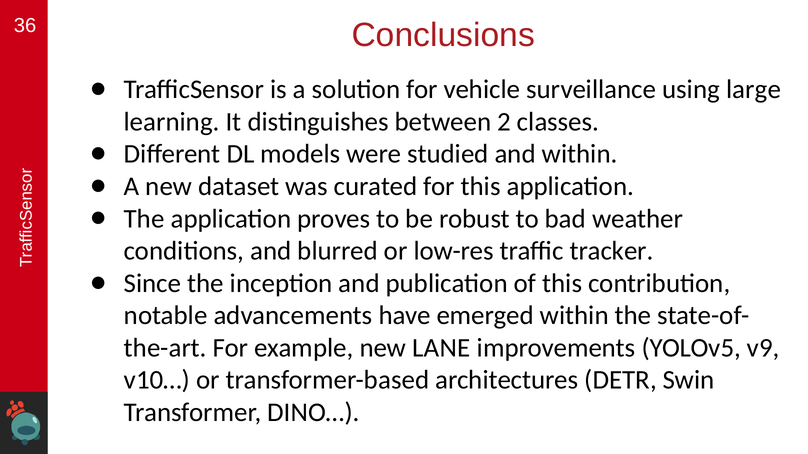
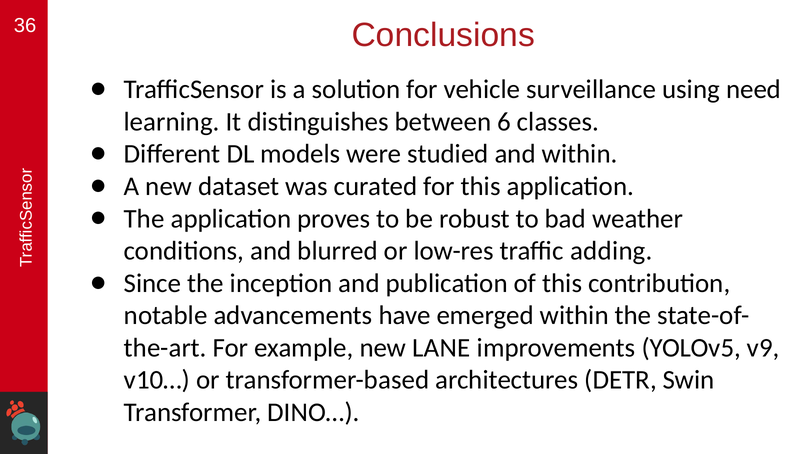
large: large -> need
2: 2 -> 6
tracker: tracker -> adding
